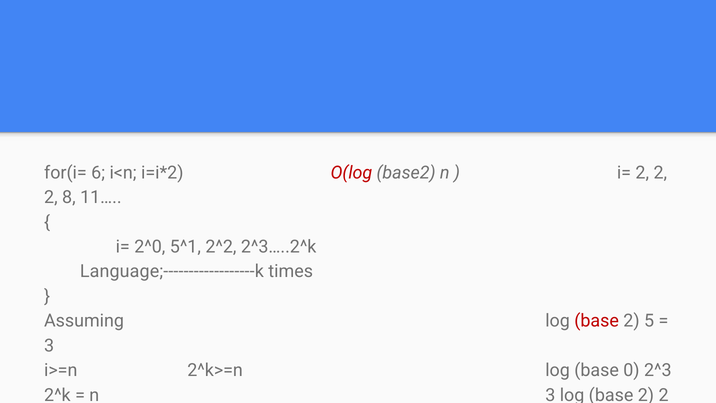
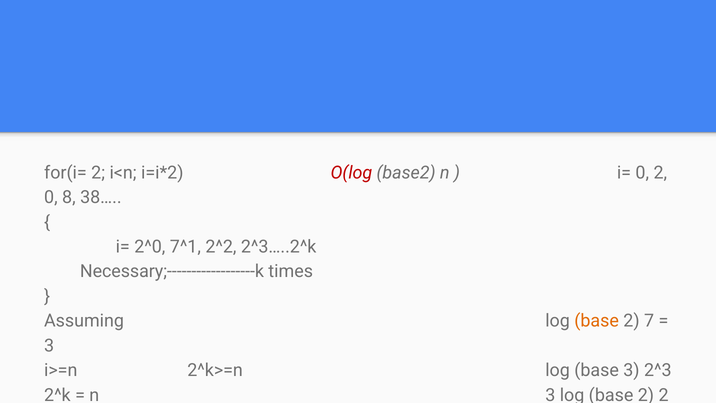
for(i= 6: 6 -> 2
i= 2: 2 -> 0
2 at (51, 197): 2 -> 0
11…: 11… -> 38…
5^1: 5^1 -> 7^1
Language;------------------k: Language;------------------k -> Necessary;------------------k
base at (597, 321) colour: red -> orange
5: 5 -> 7
base 0: 0 -> 3
